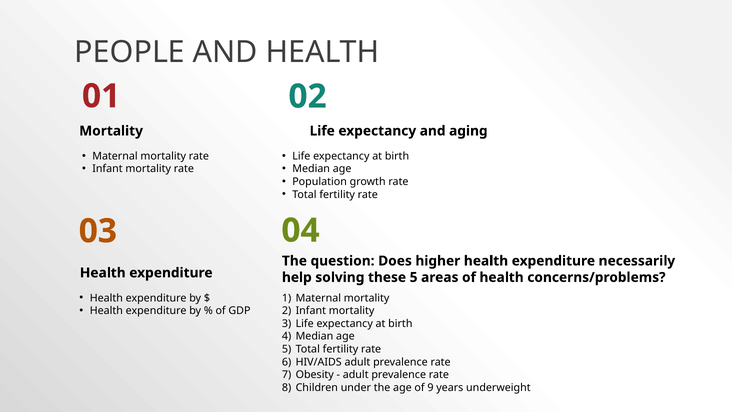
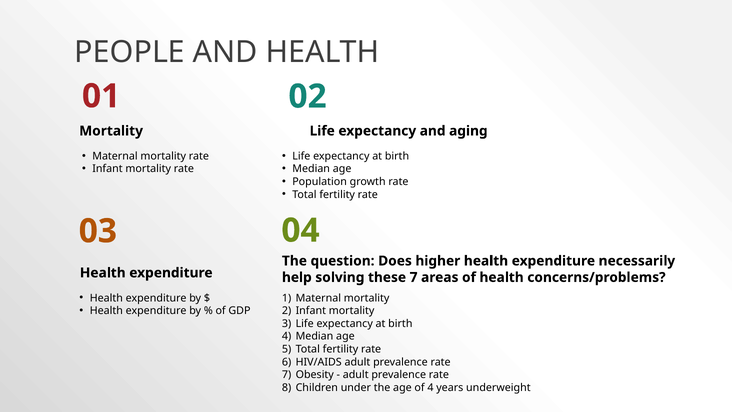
these 5: 5 -> 7
of 9: 9 -> 4
